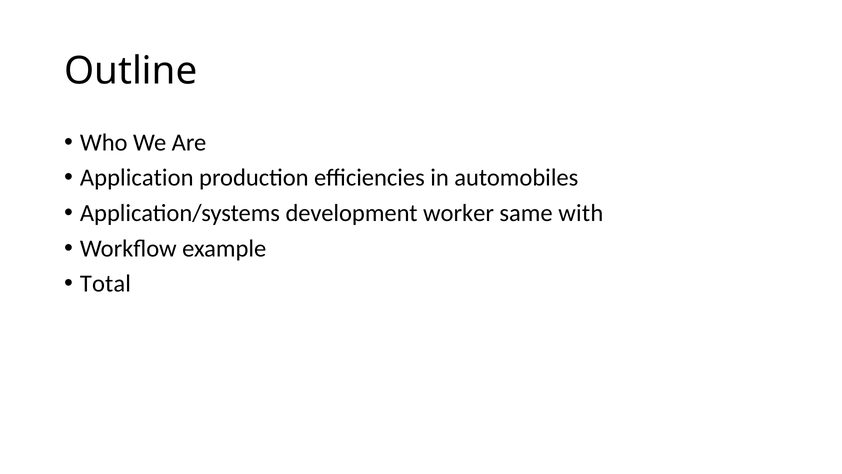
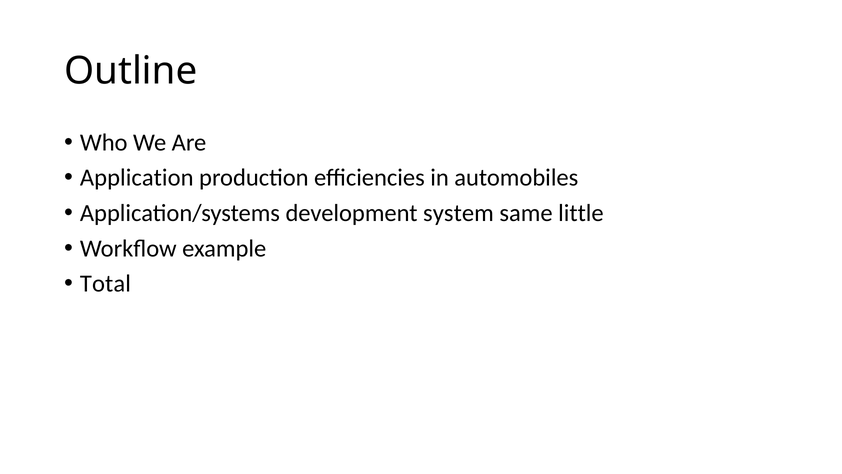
worker: worker -> system
with: with -> little
